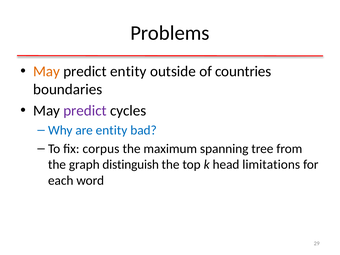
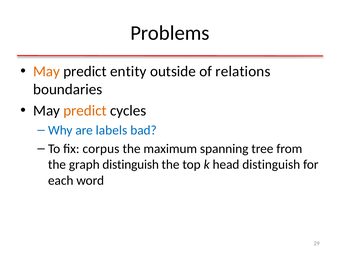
countries: countries -> relations
predict at (85, 111) colour: purple -> orange
are entity: entity -> labels
head limitations: limitations -> distinguish
